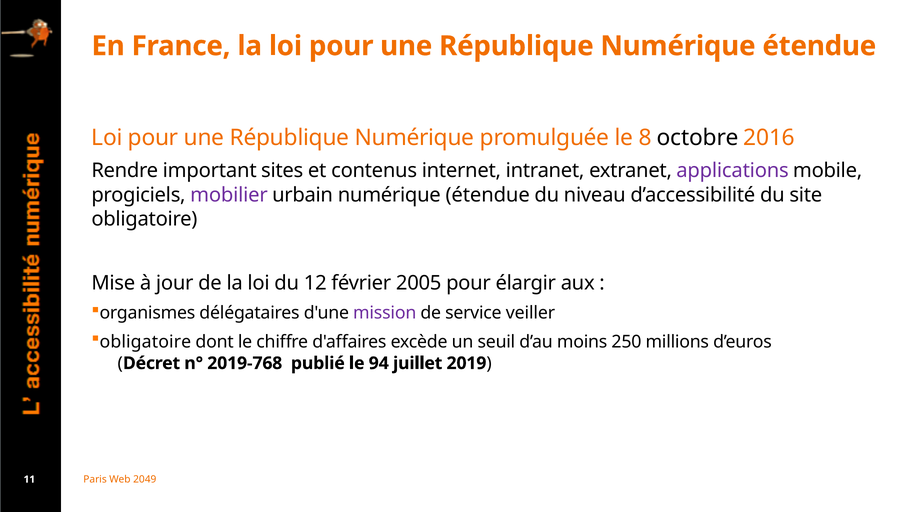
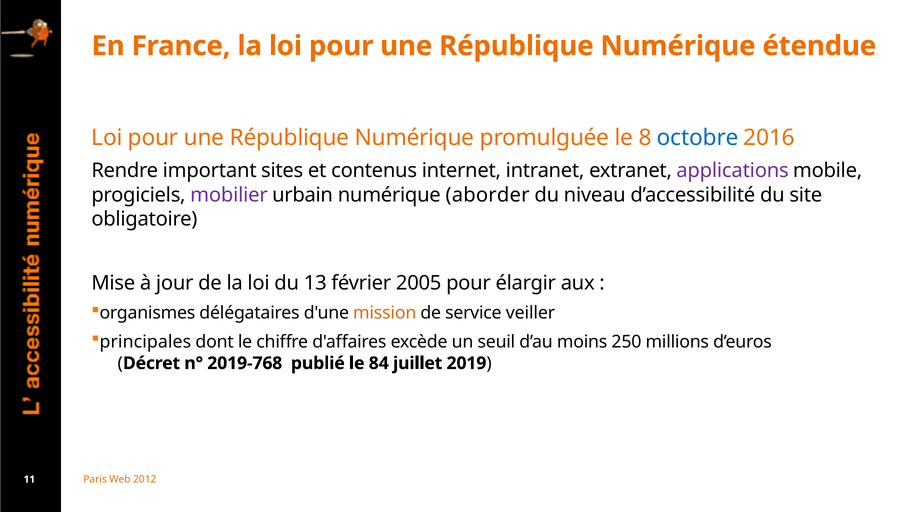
octobre colour: black -> blue
urbain numérique étendue: étendue -> aborder
12: 12 -> 13
mission colour: purple -> orange
obligatoire at (145, 342): obligatoire -> principales
94: 94 -> 84
2049: 2049 -> 2012
